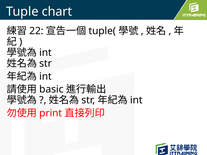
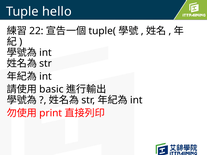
chart: chart -> hello
